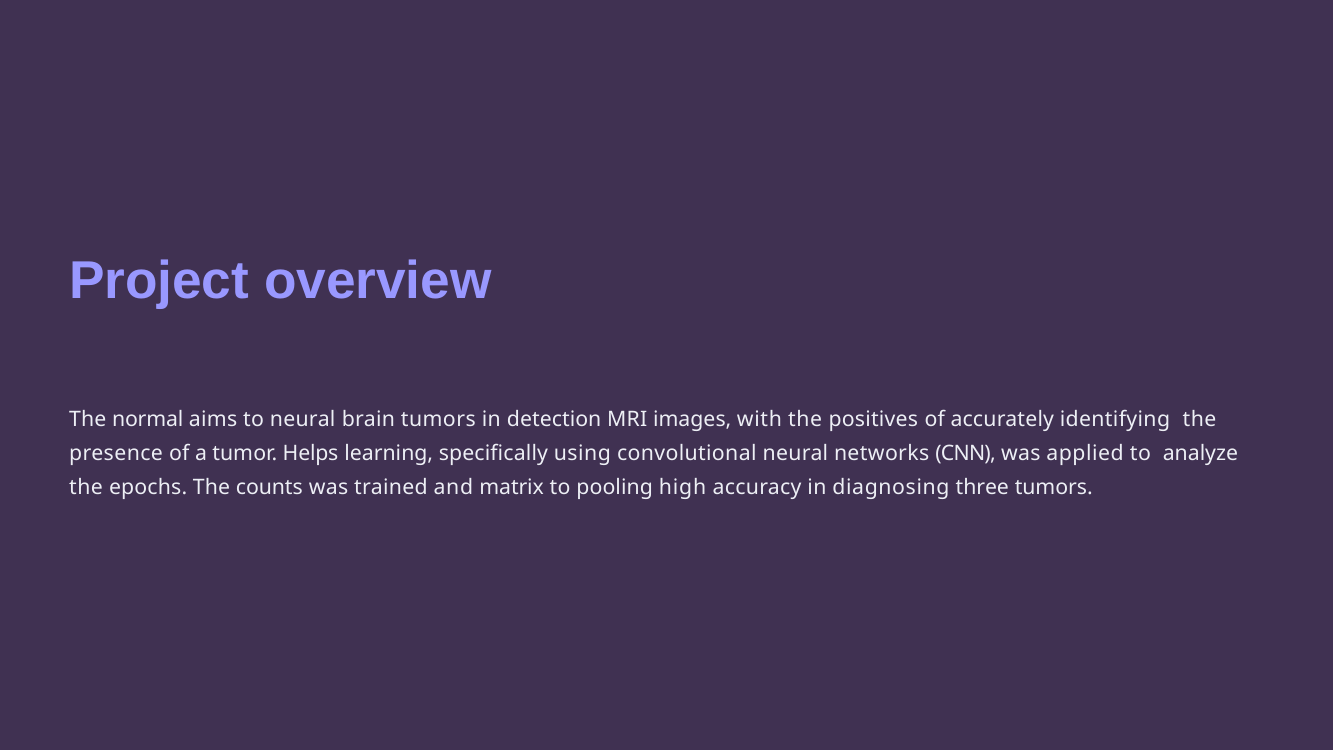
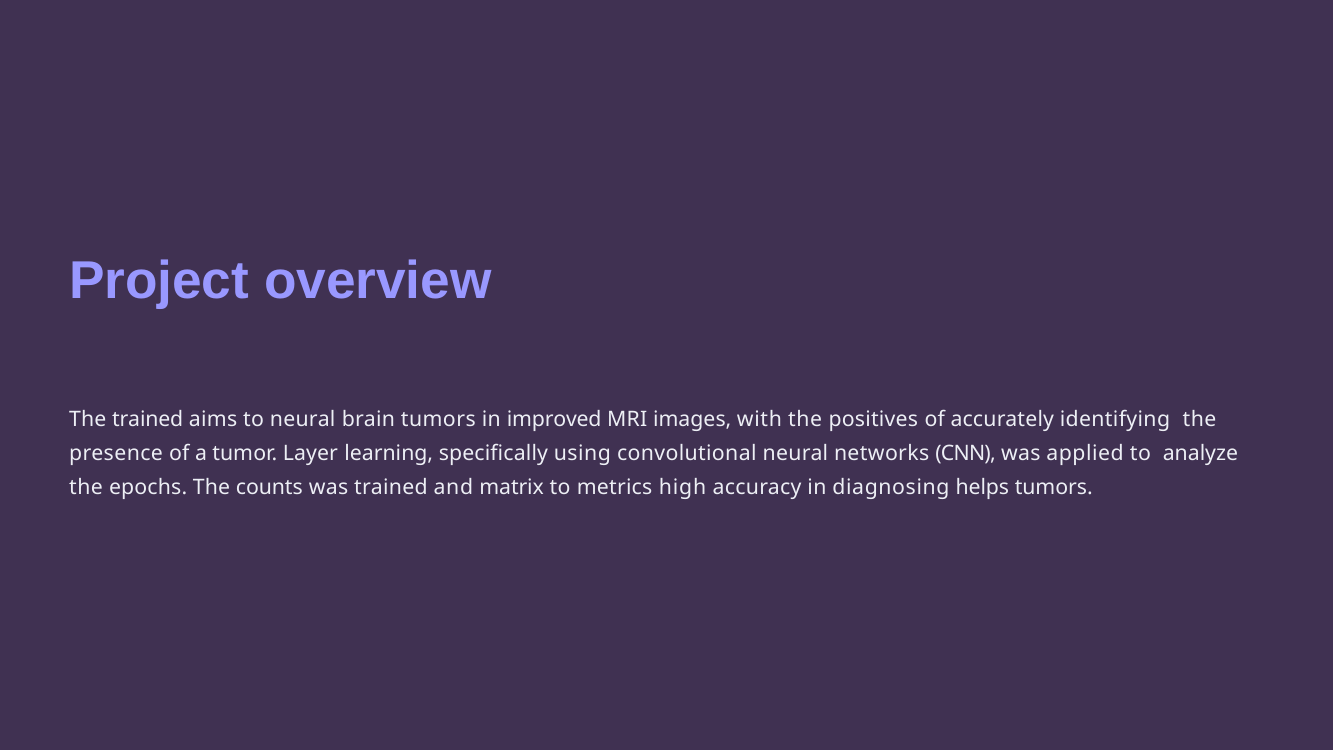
The normal: normal -> trained
detection: detection -> improved
Helps: Helps -> Layer
pooling: pooling -> metrics
three: three -> helps
